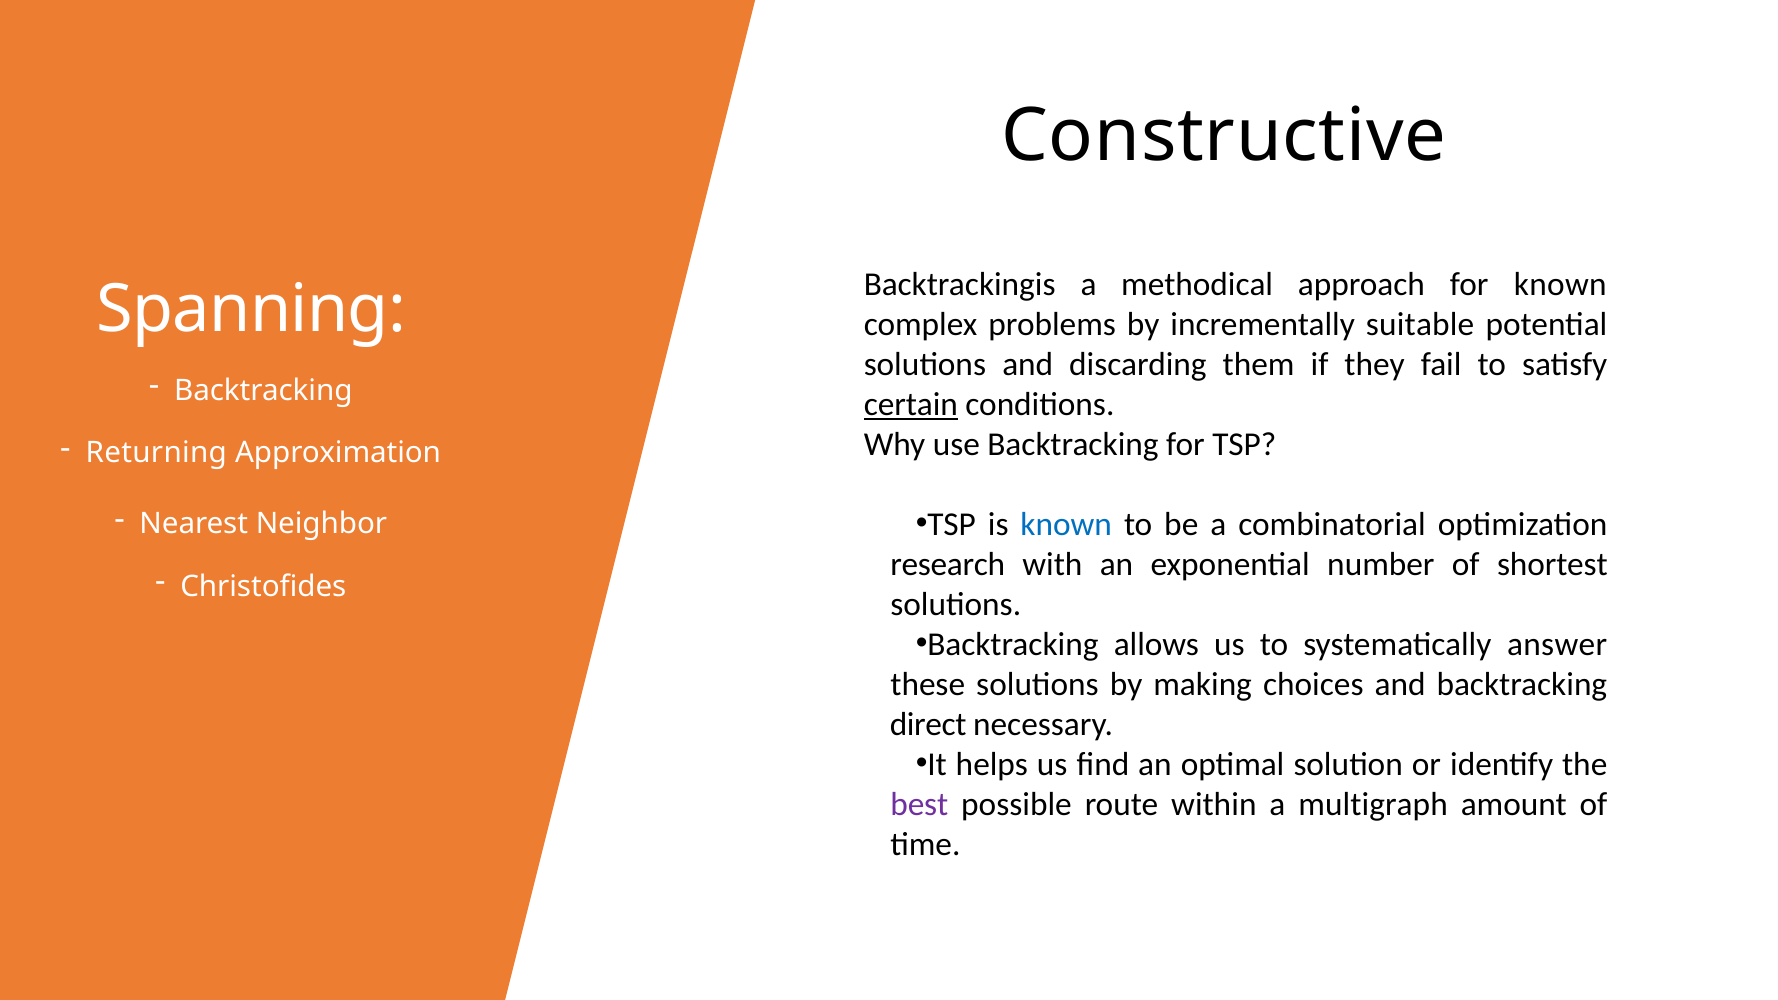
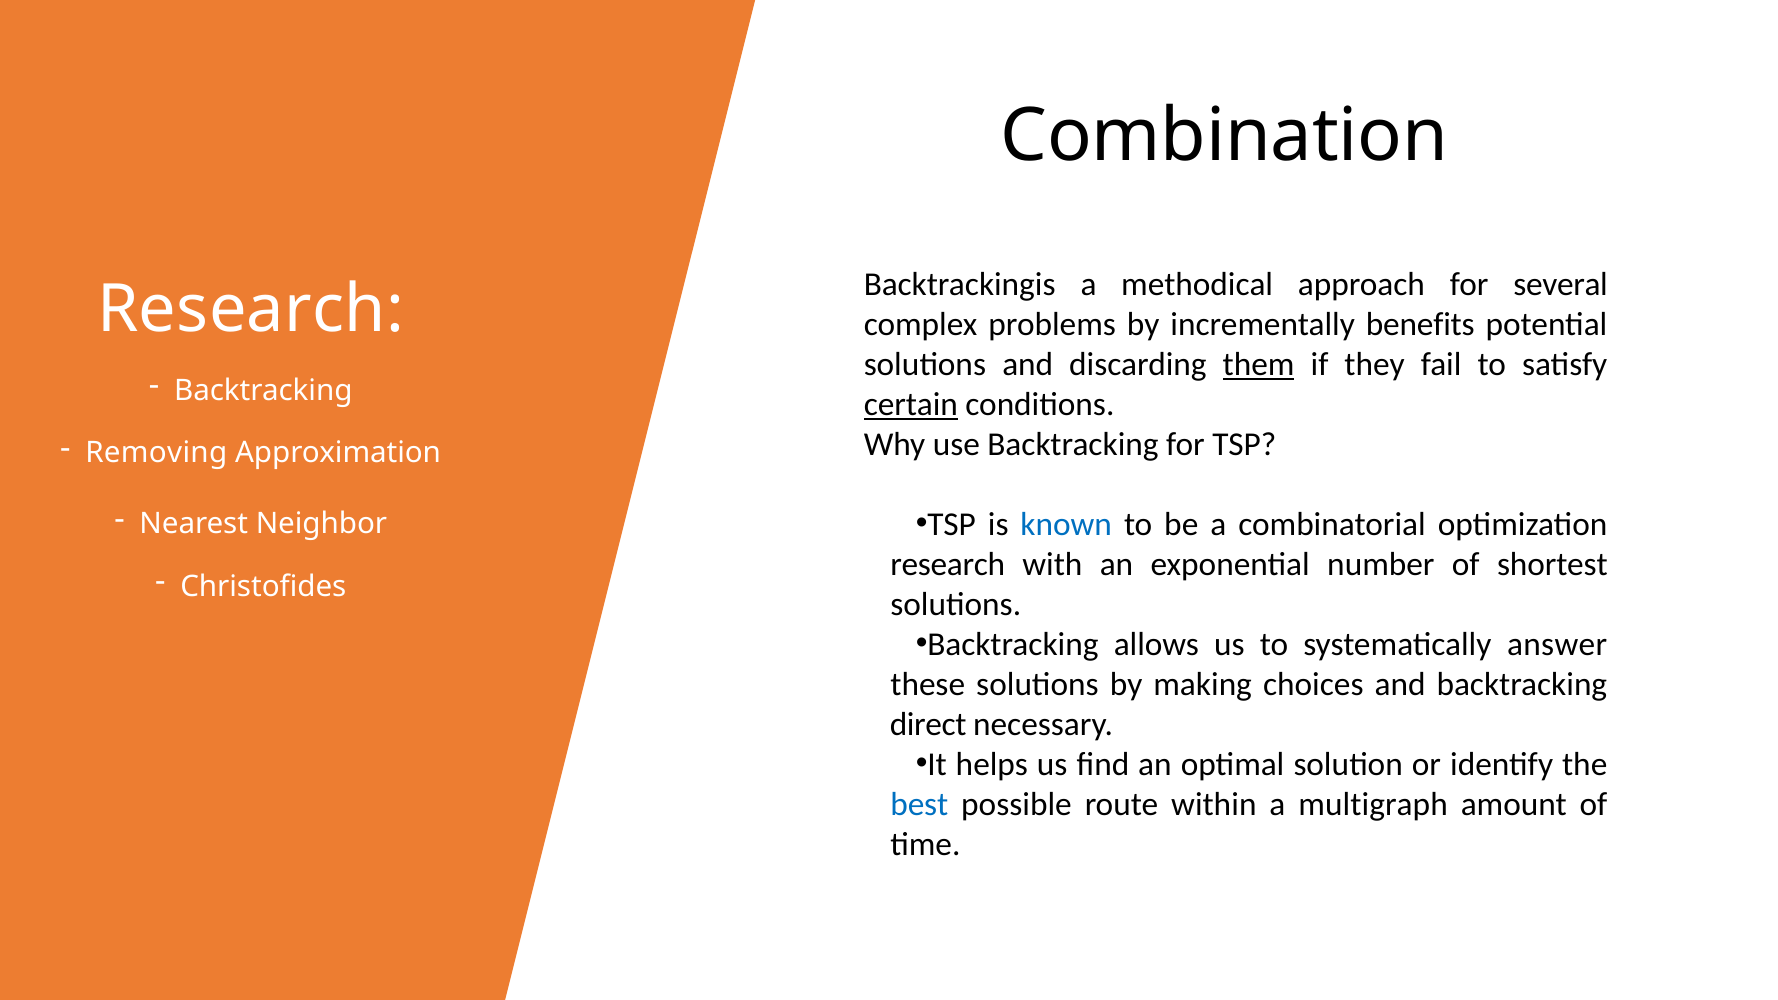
Constructive: Constructive -> Combination
for known: known -> several
Spanning at (251, 309): Spanning -> Research
suitable: suitable -> benefits
them underline: none -> present
Returning at (156, 453): Returning -> Removing
best colour: purple -> blue
